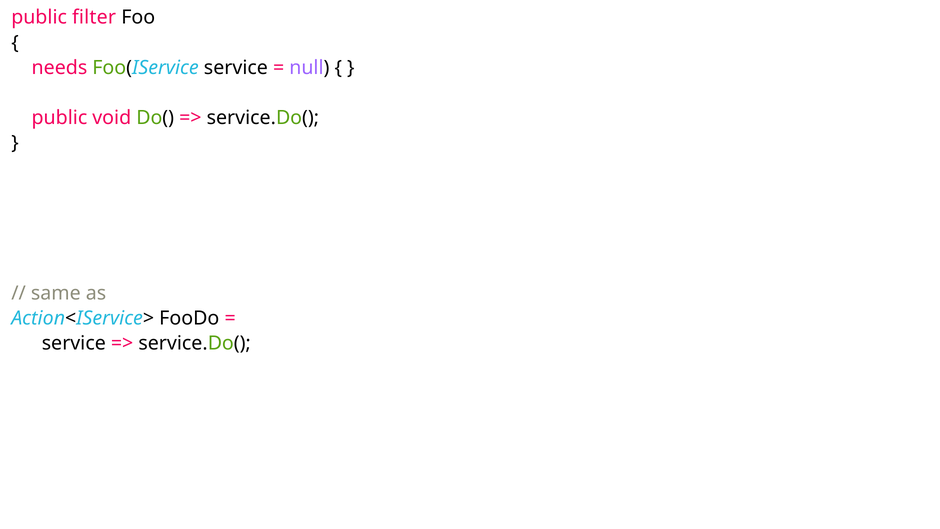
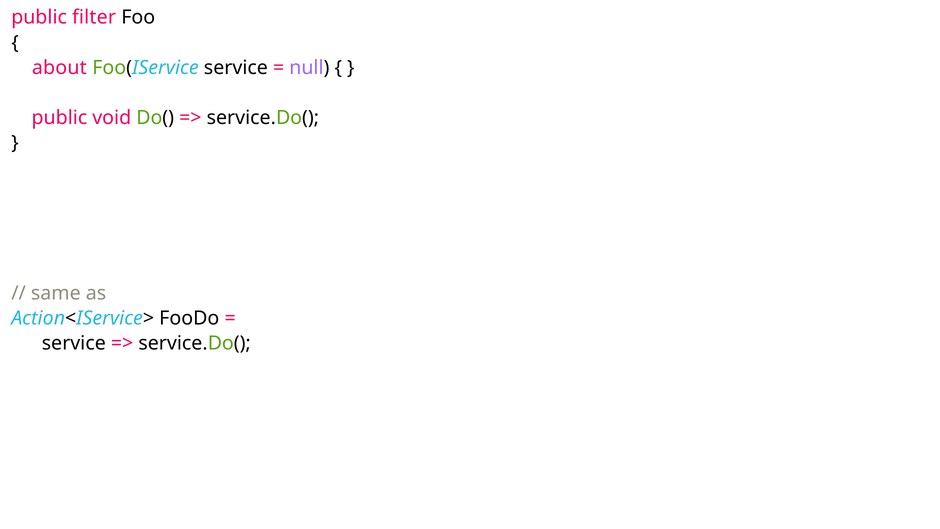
needs: needs -> about
